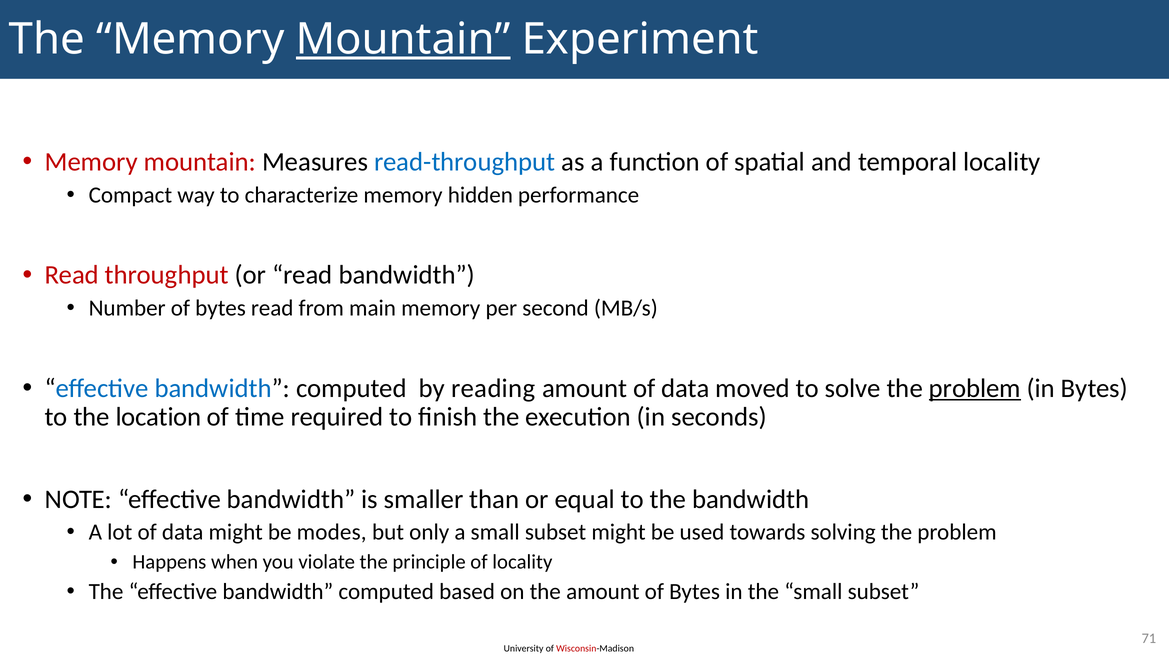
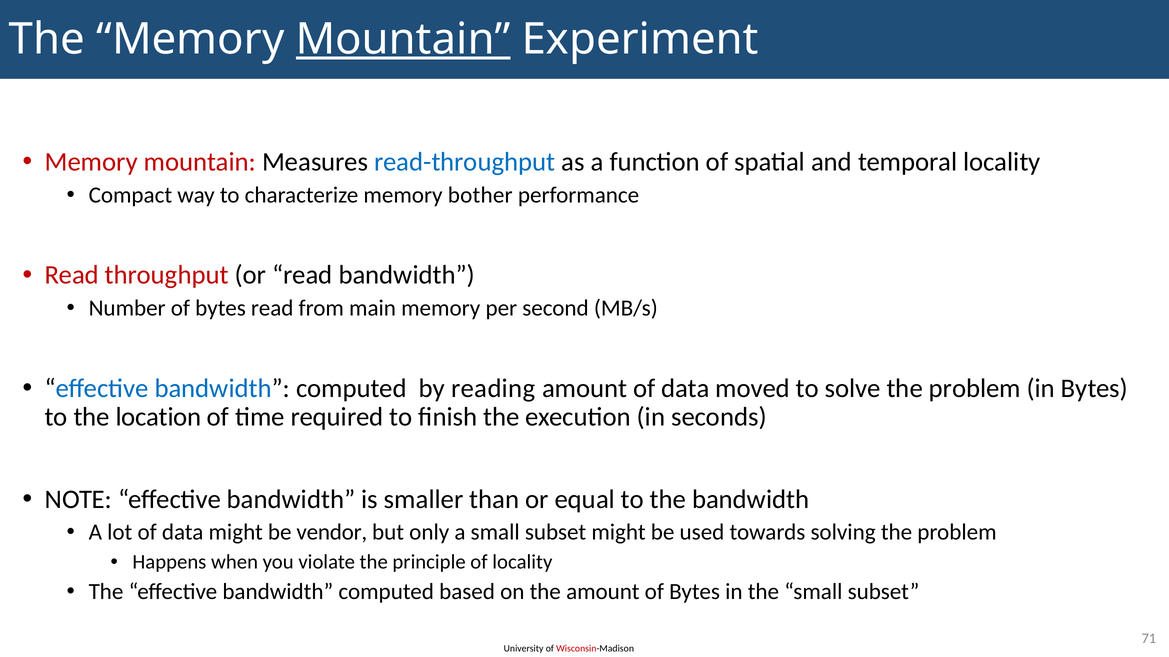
hidden: hidden -> bother
problem at (975, 389) underline: present -> none
modes: modes -> vendor
